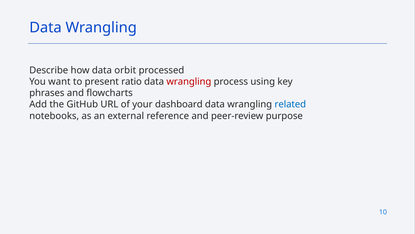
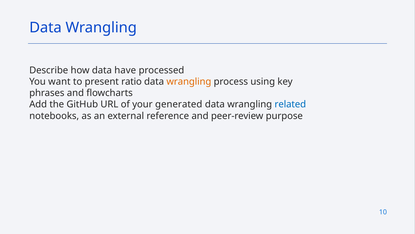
orbit: orbit -> have
wrangling at (189, 81) colour: red -> orange
dashboard: dashboard -> generated
